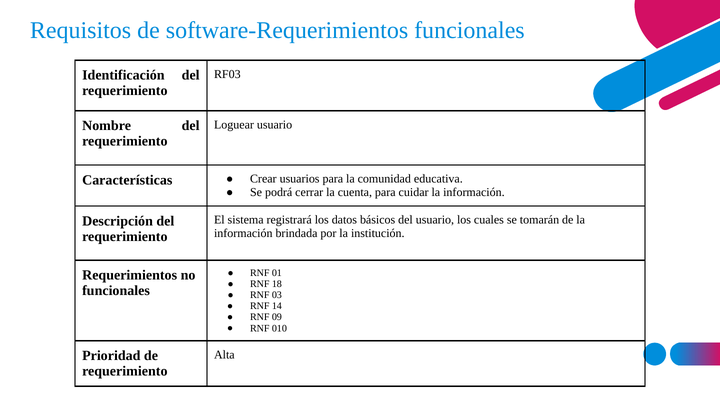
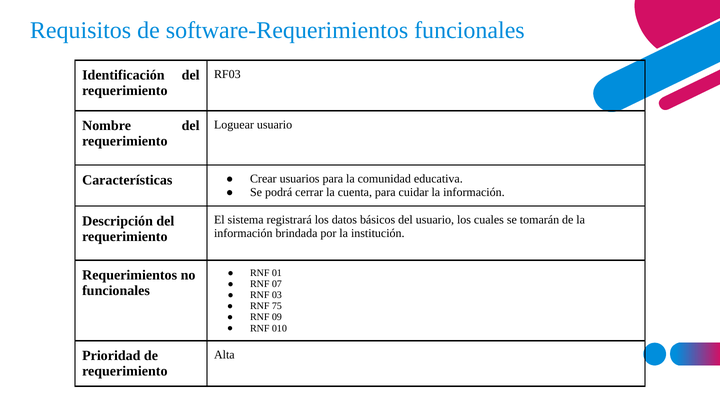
18: 18 -> 07
14: 14 -> 75
